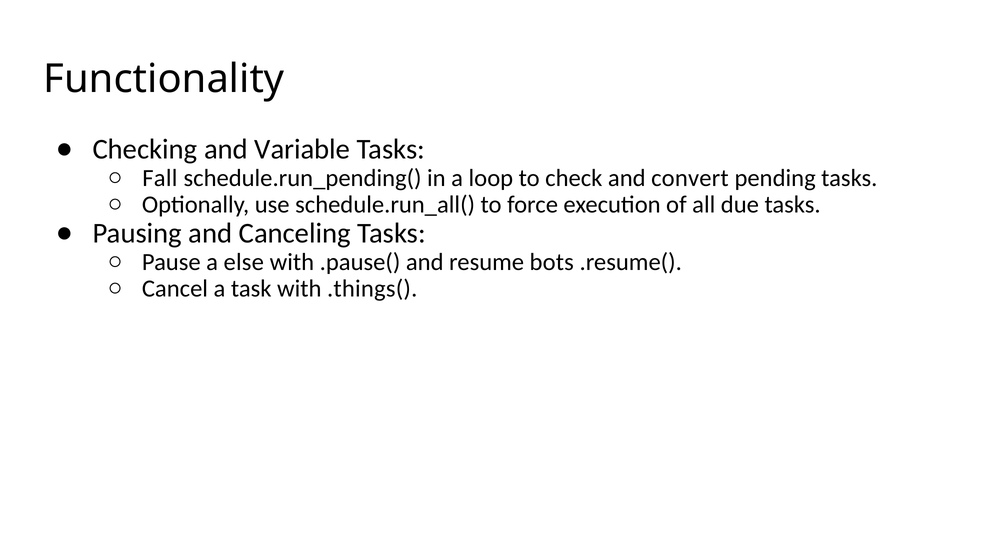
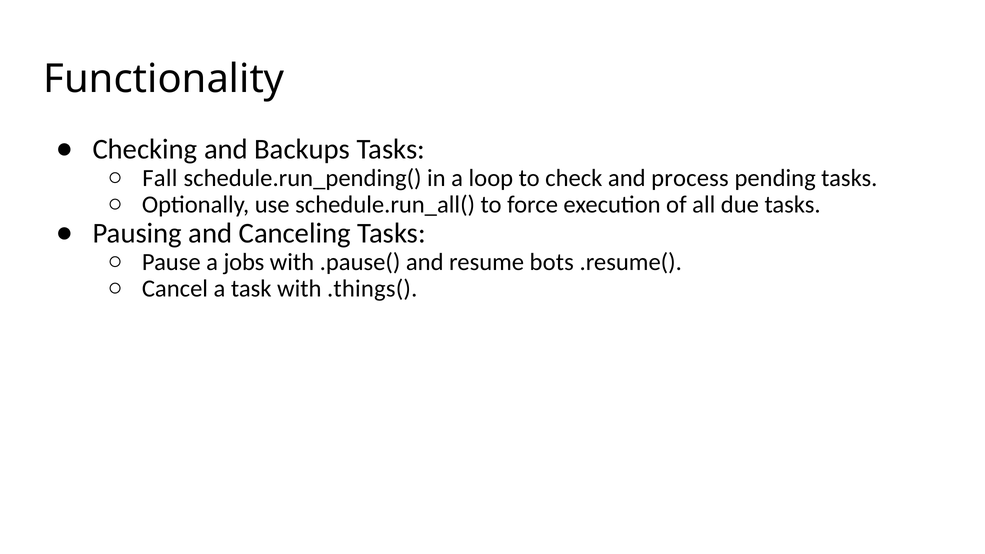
Variable: Variable -> Backups
convert: convert -> process
else: else -> jobs
